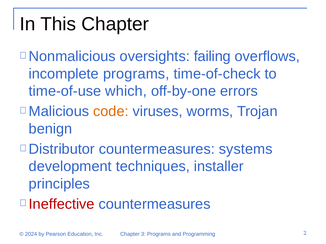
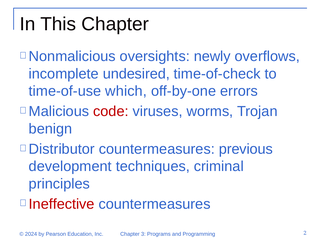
failing: failing -> newly
incomplete programs: programs -> undesired
code colour: orange -> red
systems: systems -> previous
installer: installer -> criminal
